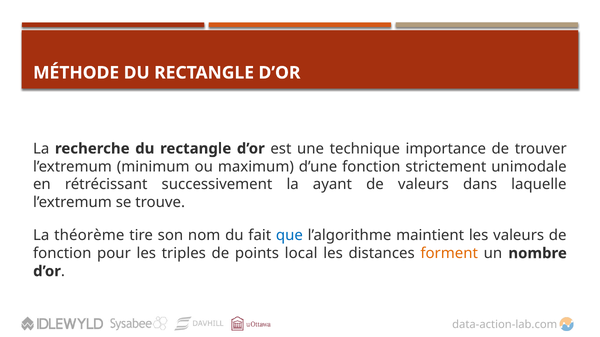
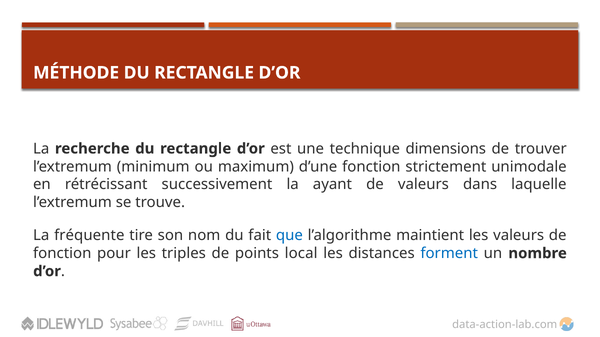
importance: importance -> dimensions
théorème: théorème -> fréquente
forment colour: orange -> blue
